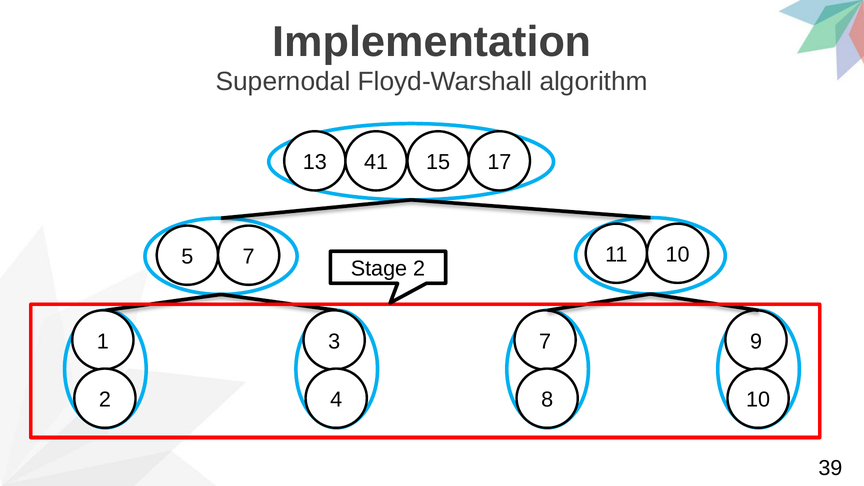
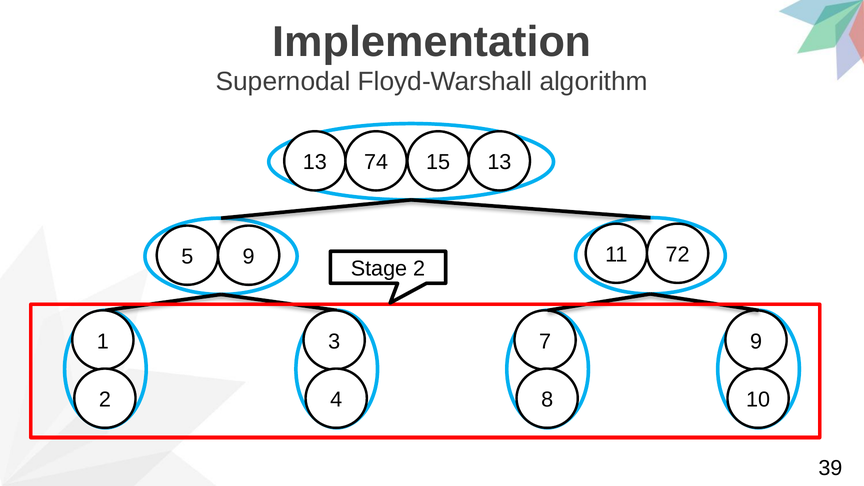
41: 41 -> 74
15 17: 17 -> 13
5 7: 7 -> 9
11 10: 10 -> 72
